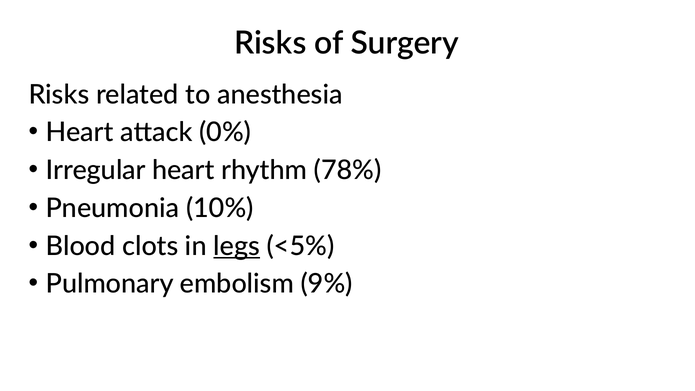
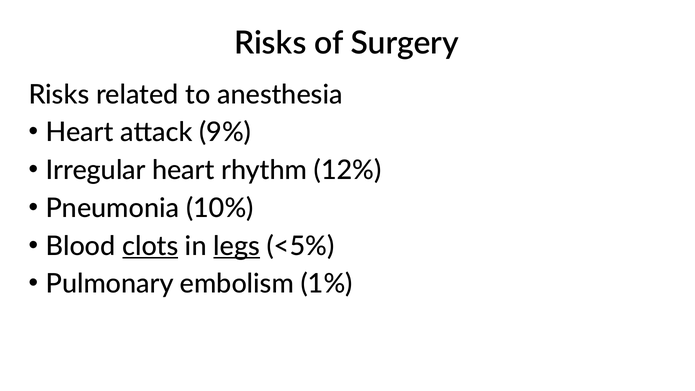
0%: 0% -> 9%
78%: 78% -> 12%
clots underline: none -> present
9%: 9% -> 1%
